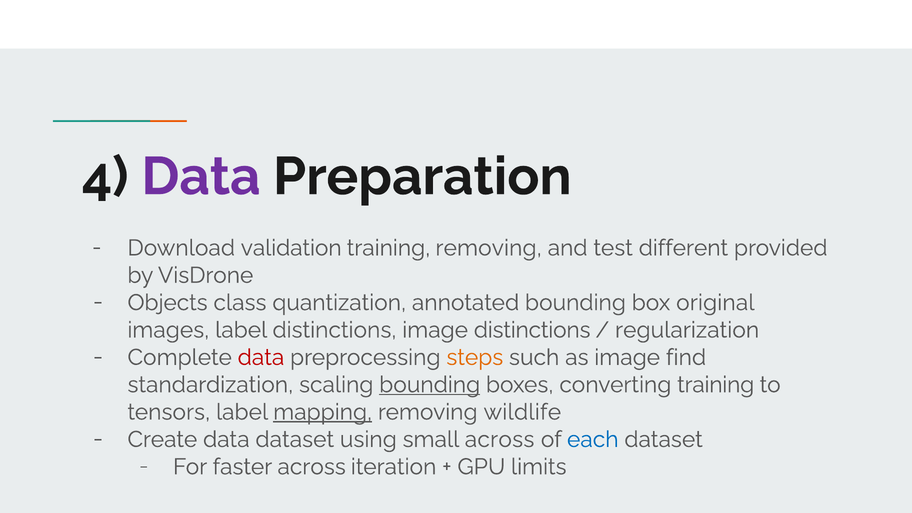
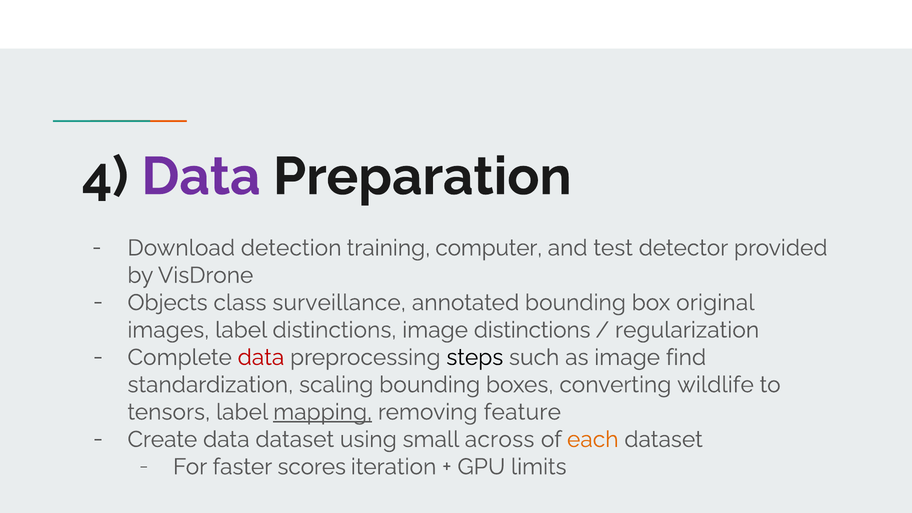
validation: validation -> detection
training removing: removing -> computer
different: different -> detector
quantization: quantization -> surveillance
steps colour: orange -> black
bounding at (430, 385) underline: present -> none
converting training: training -> wildlife
wildlife: wildlife -> feature
each colour: blue -> orange
faster across: across -> scores
